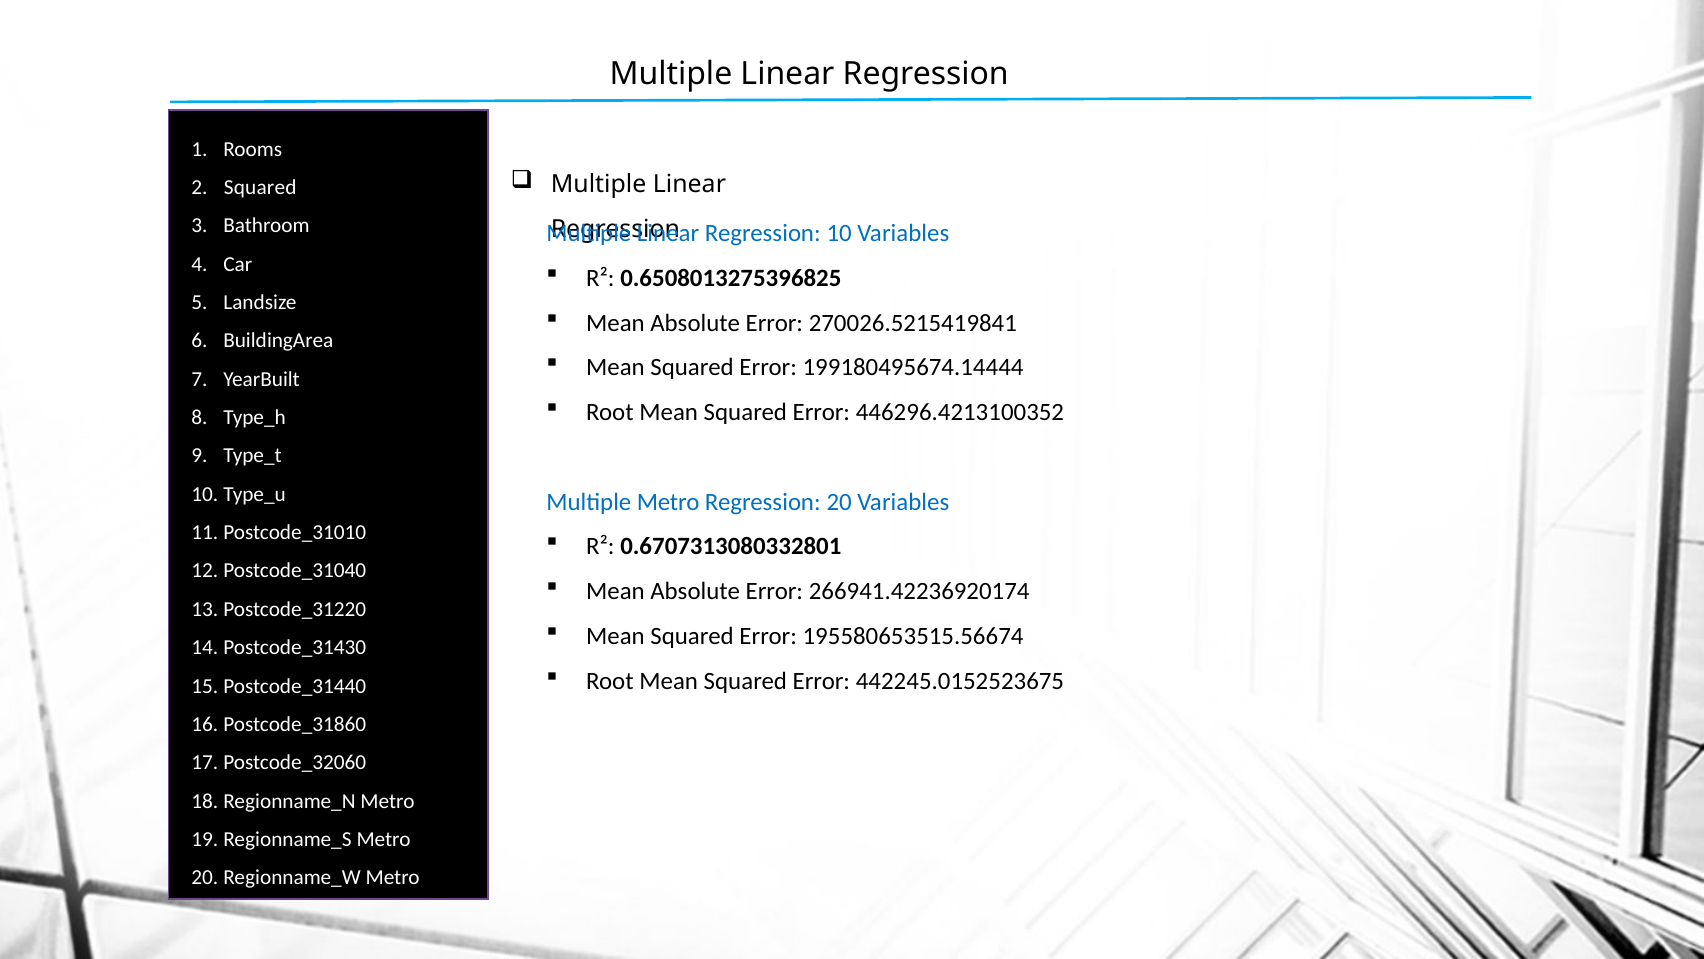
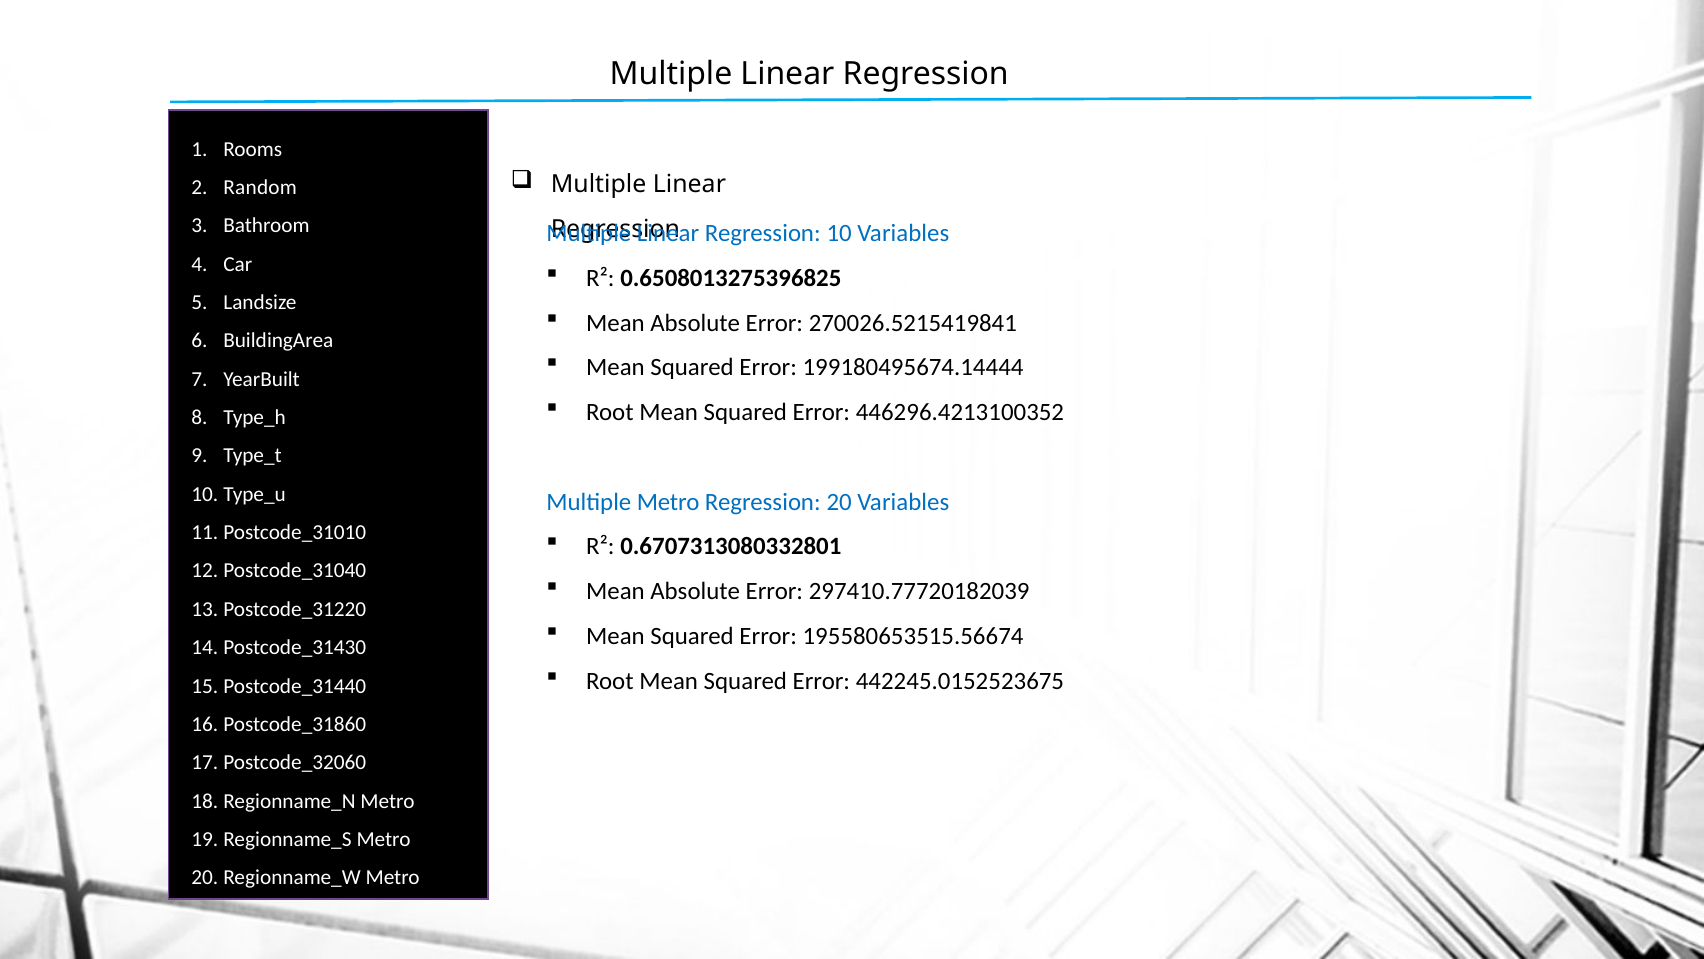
Squared at (260, 187): Squared -> Random
266941.42236920174: 266941.42236920174 -> 297410.77720182039
